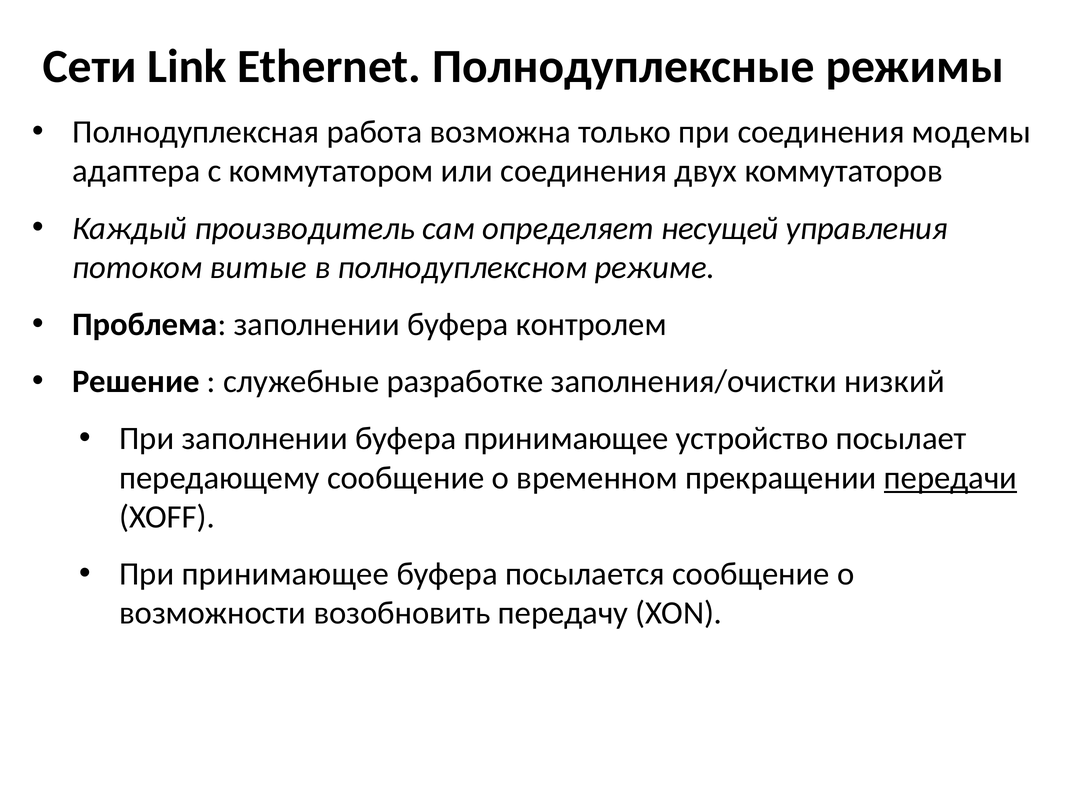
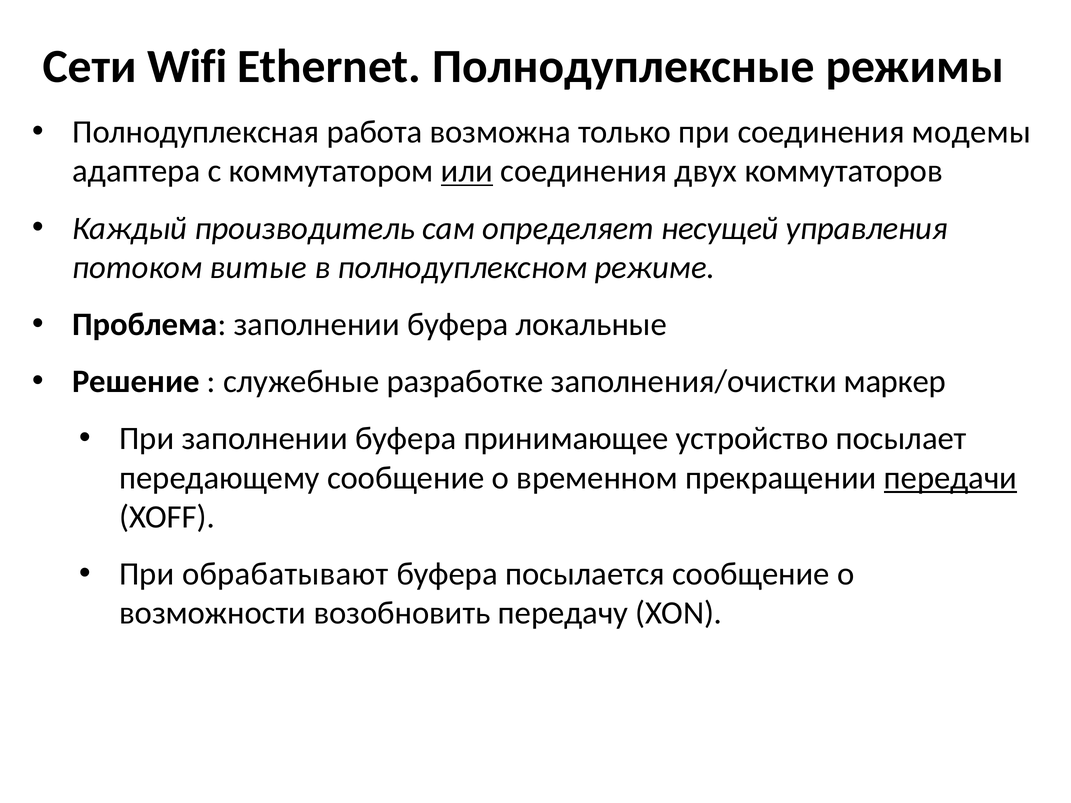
Link: Link -> Wifi
или underline: none -> present
контролем: контролем -> локальные
низкий: низкий -> маркер
При принимающее: принимающее -> обрабатывают
